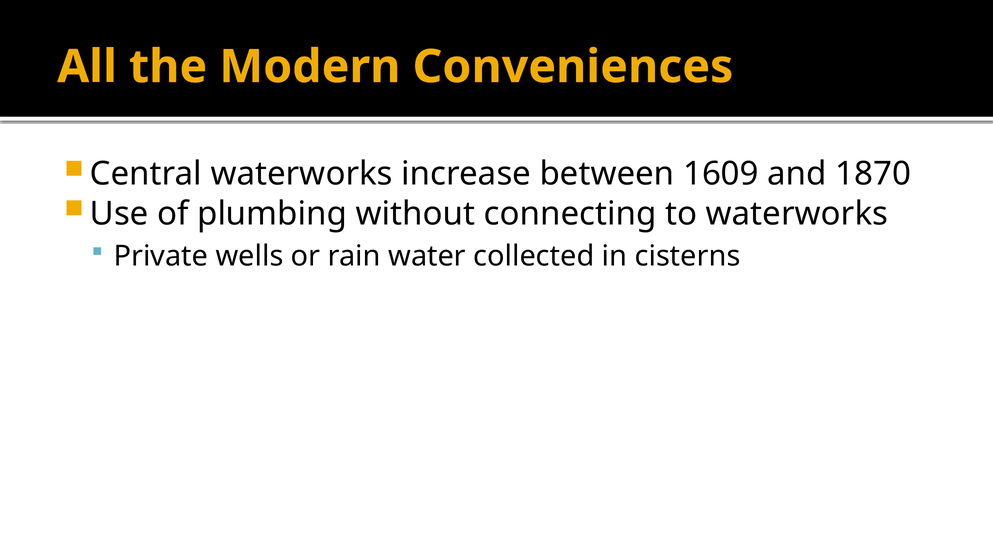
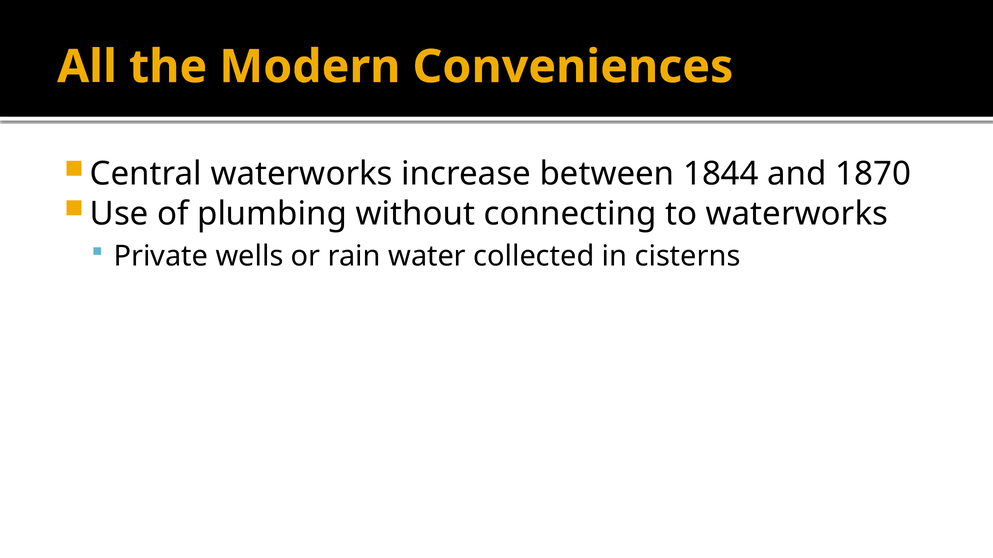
1609: 1609 -> 1844
